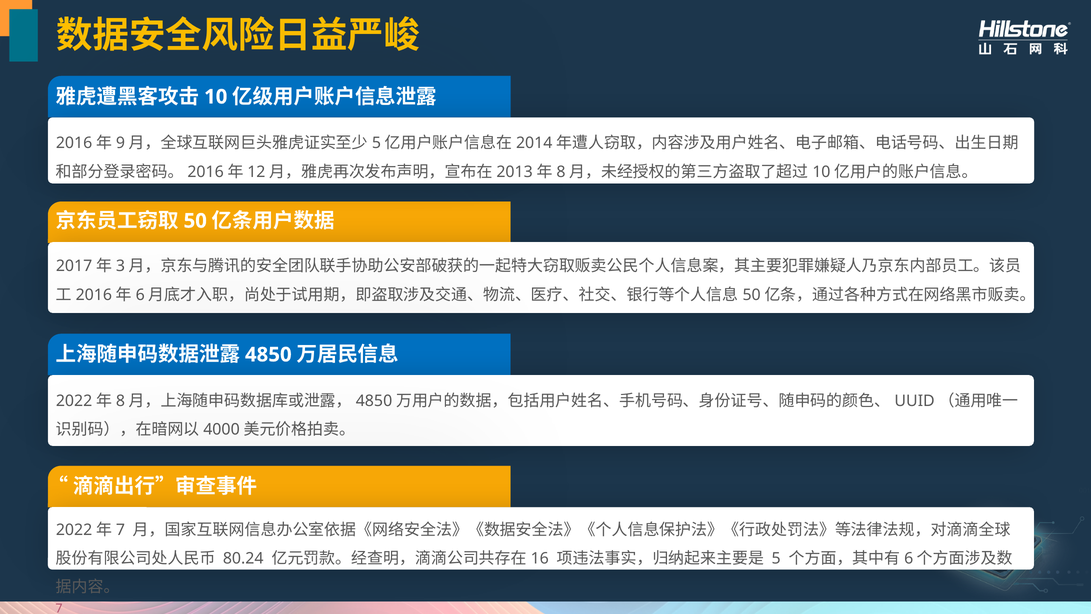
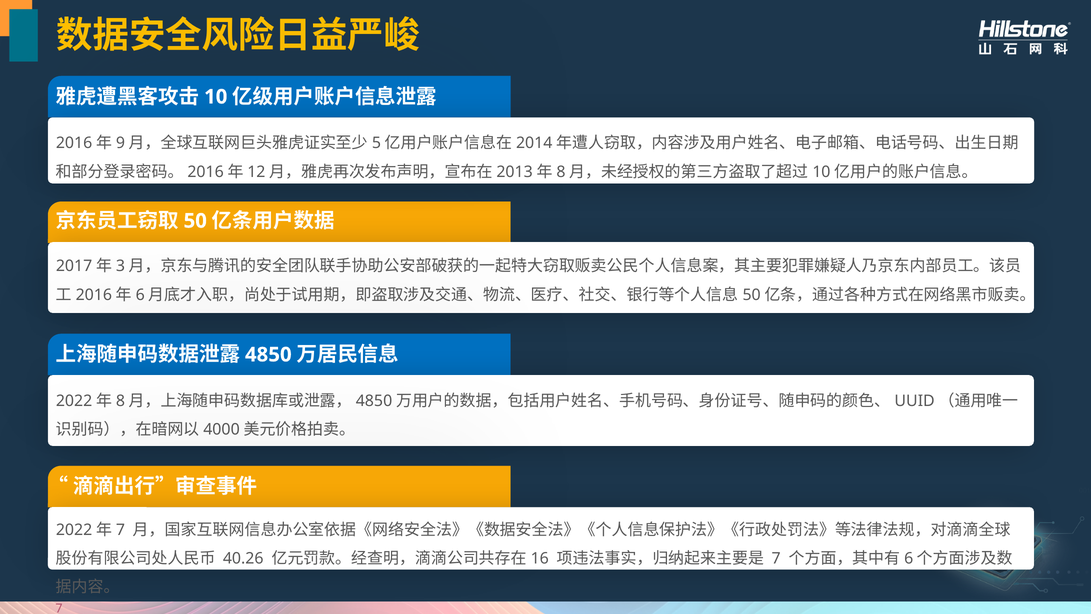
80.24: 80.24 -> 40.26
5 at (776, 558): 5 -> 7
